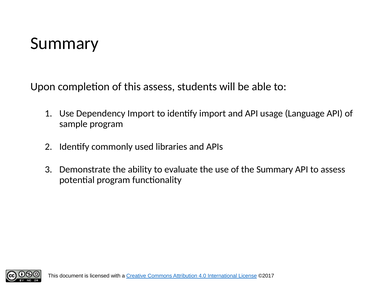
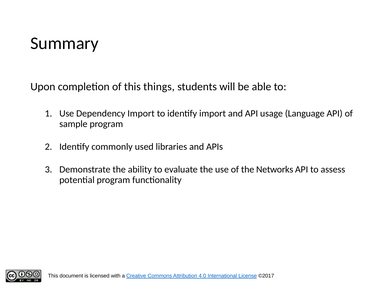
this assess: assess -> things
the Summary: Summary -> Networks
